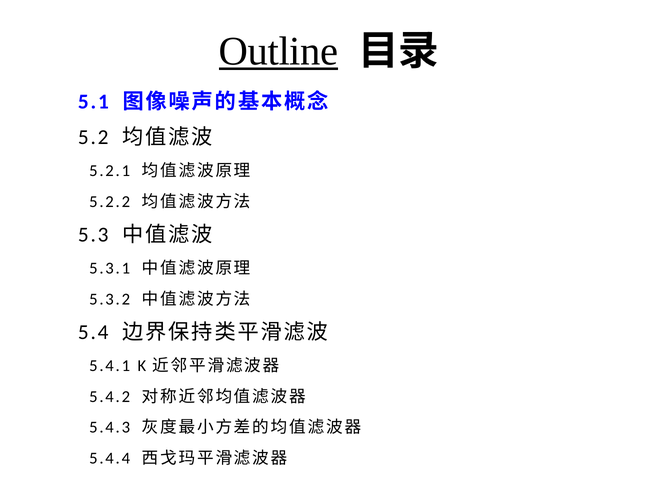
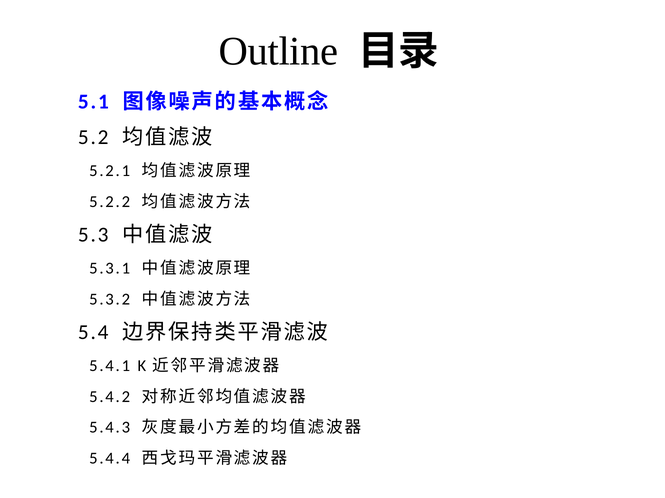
Outline underline: present -> none
